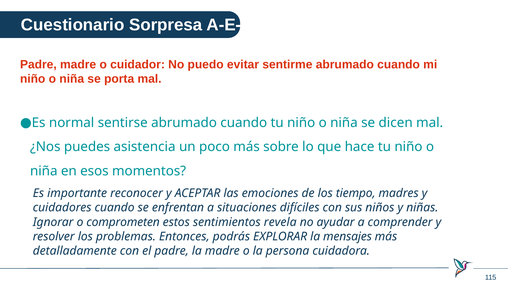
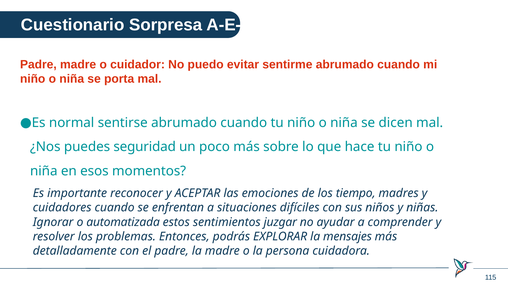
asistencia: asistencia -> seguridad
comprometen: comprometen -> automatizada
revela: revela -> juzgar
